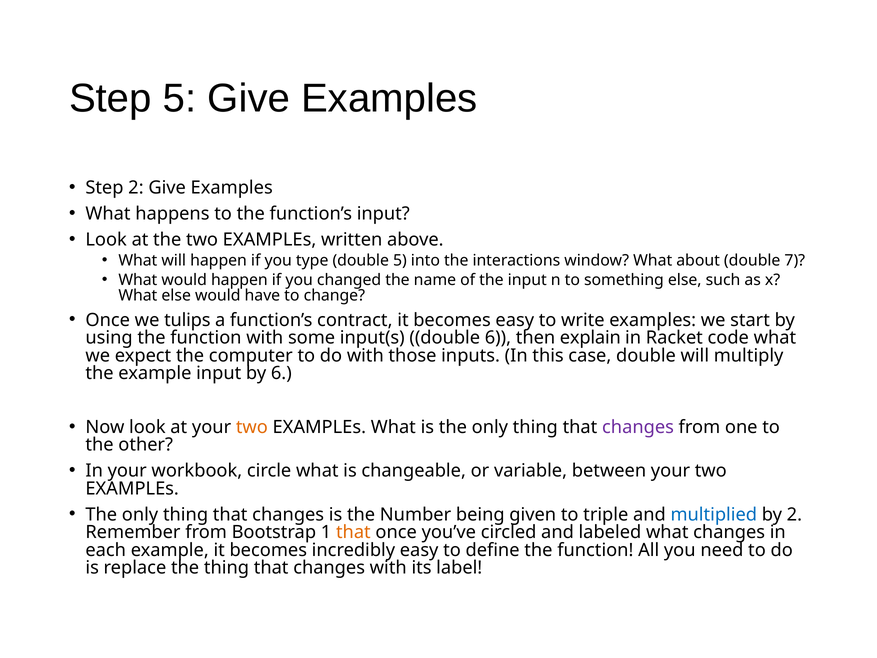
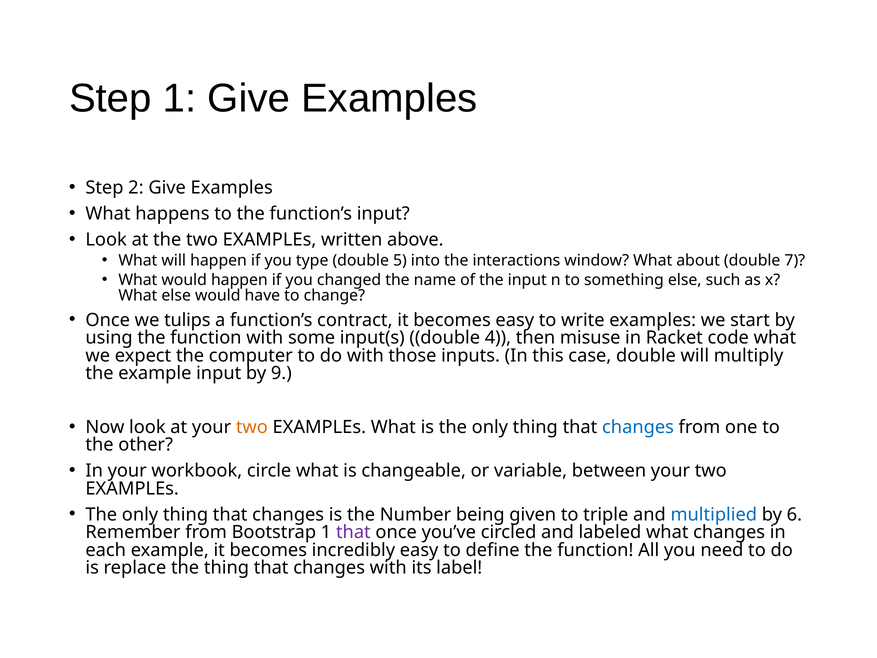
Step 5: 5 -> 1
double 6: 6 -> 4
explain: explain -> misuse
by 6: 6 -> 9
changes at (638, 427) colour: purple -> blue
by 2: 2 -> 6
that at (353, 532) colour: orange -> purple
